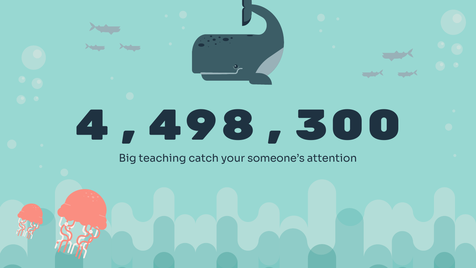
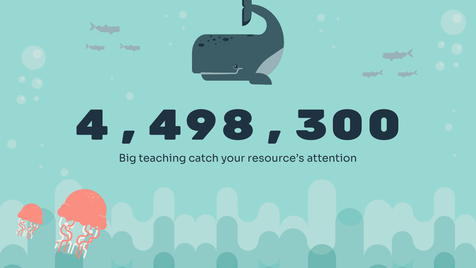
someone’s: someone’s -> resource’s
